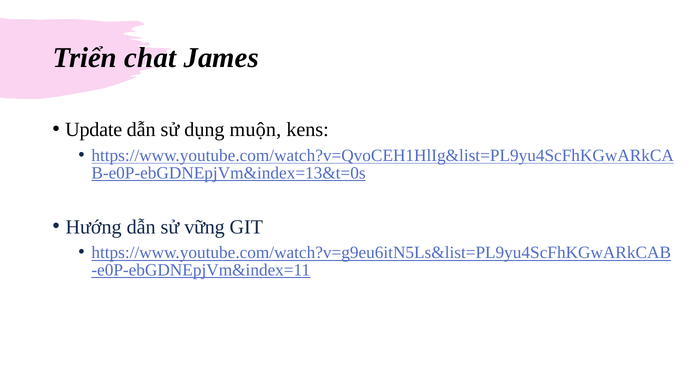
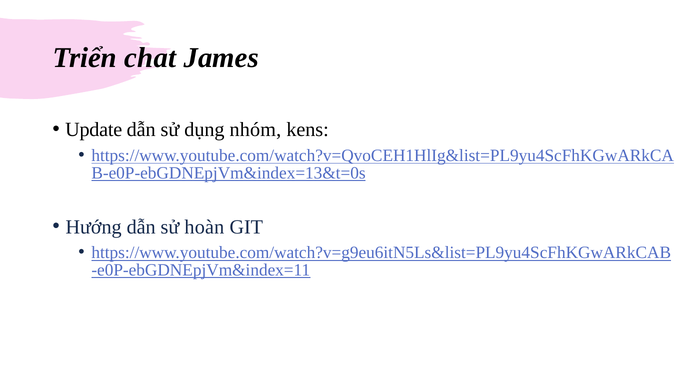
muộn: muộn -> nhóm
vững: vững -> hoàn
